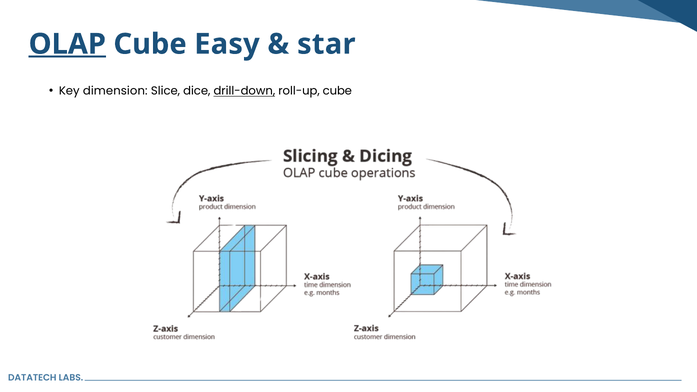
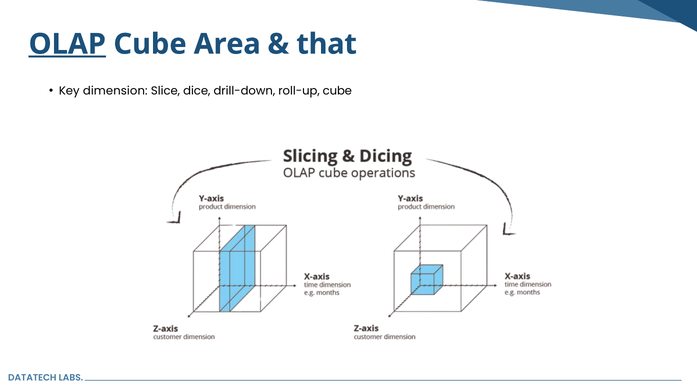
Easy: Easy -> Area
star: star -> that
drill-down underline: present -> none
